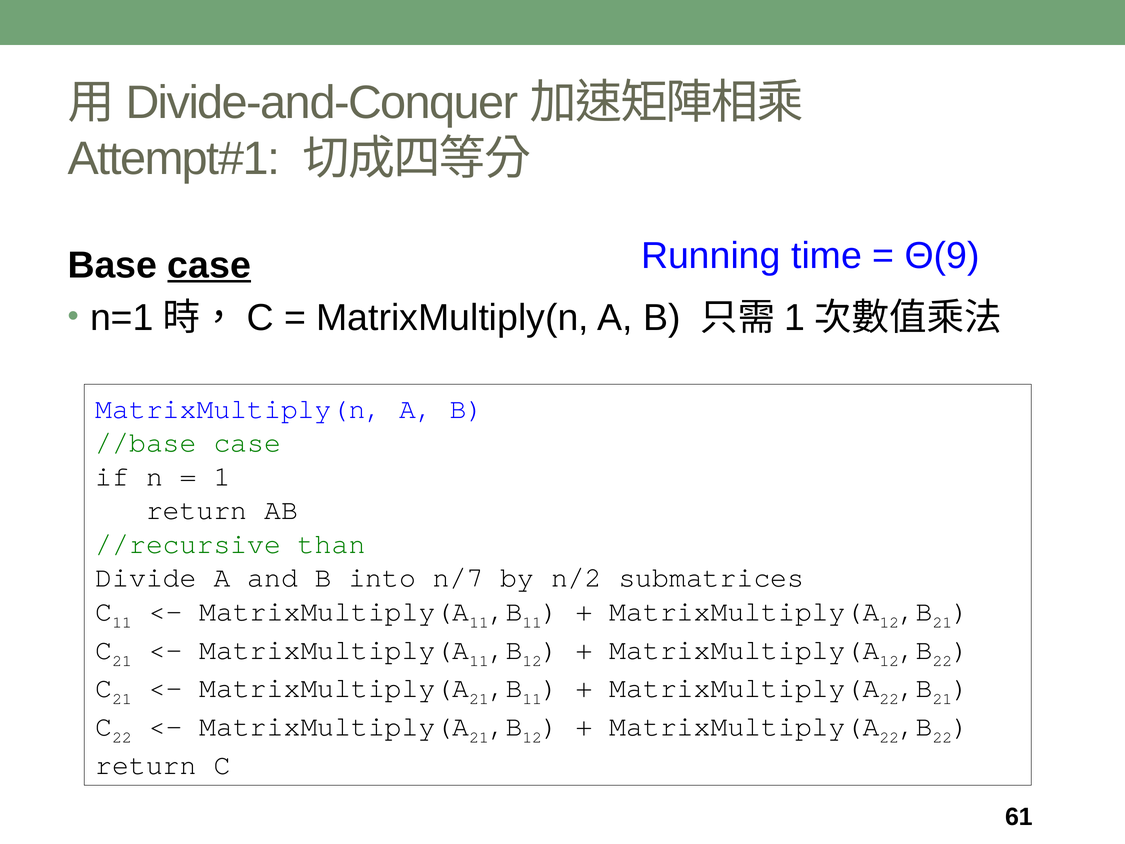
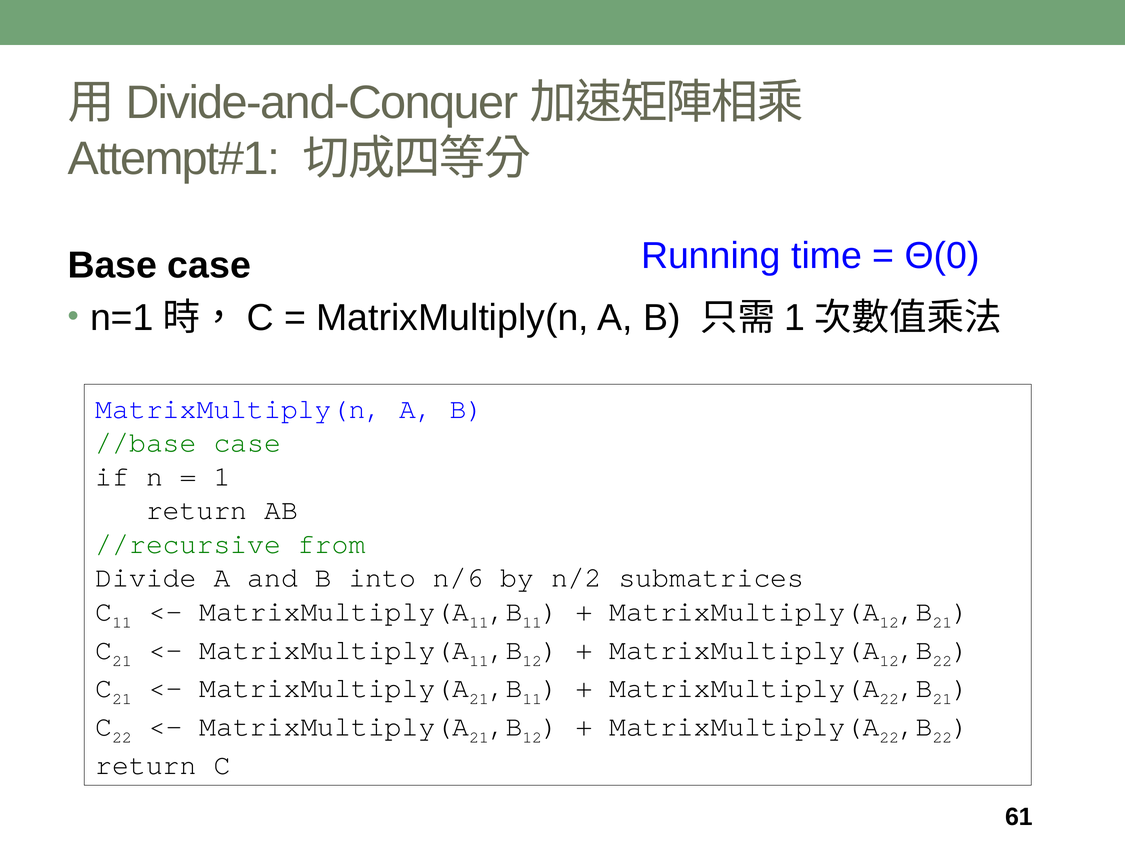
Θ(9: Θ(9 -> Θ(0
case at (209, 265) underline: present -> none
than: than -> from
n/7: n/7 -> n/6
